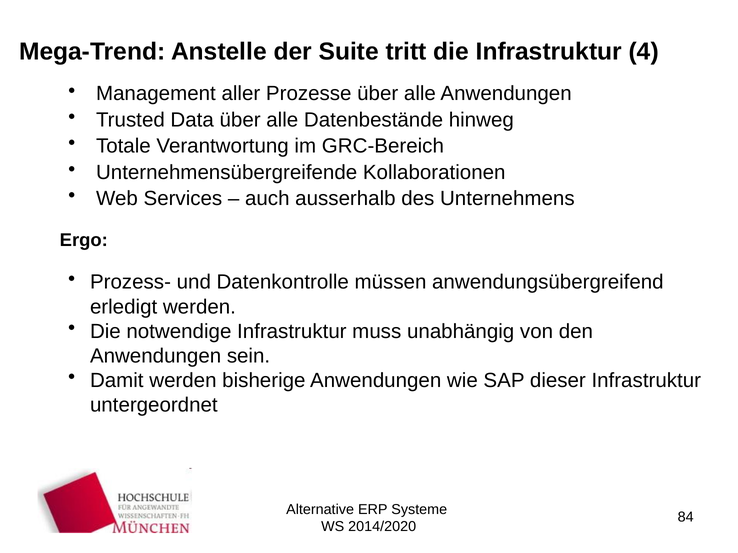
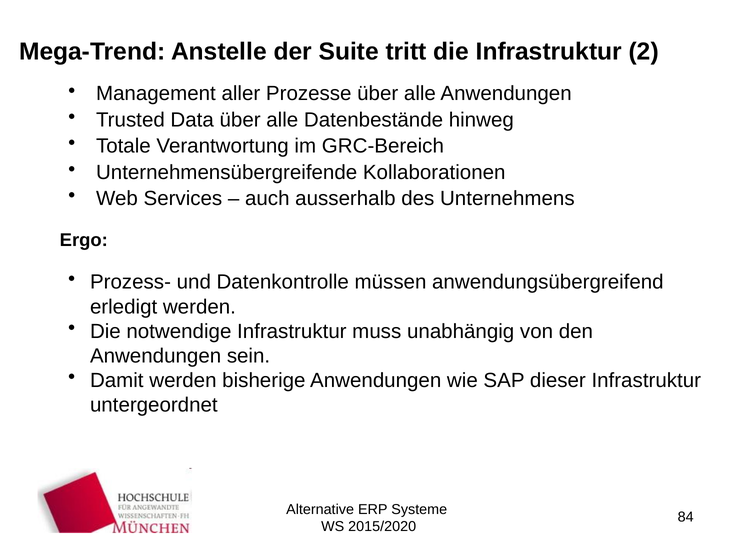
4: 4 -> 2
2014/2020: 2014/2020 -> 2015/2020
